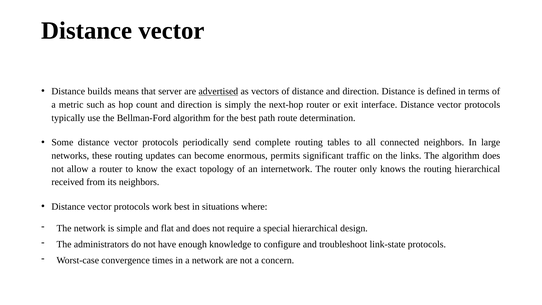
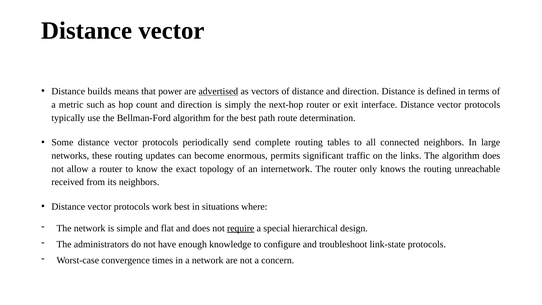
server: server -> power
routing hierarchical: hierarchical -> unreachable
require underline: none -> present
